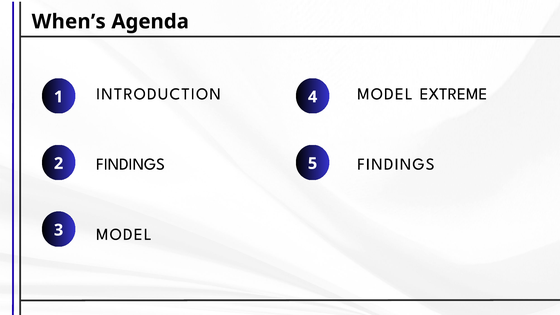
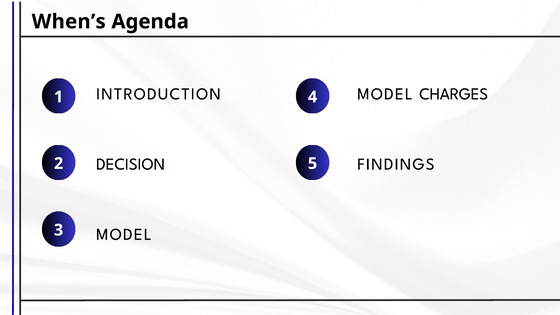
EXTREME: EXTREME -> CHARGES
FINDINGS at (131, 164): FINDINGS -> DECISION
